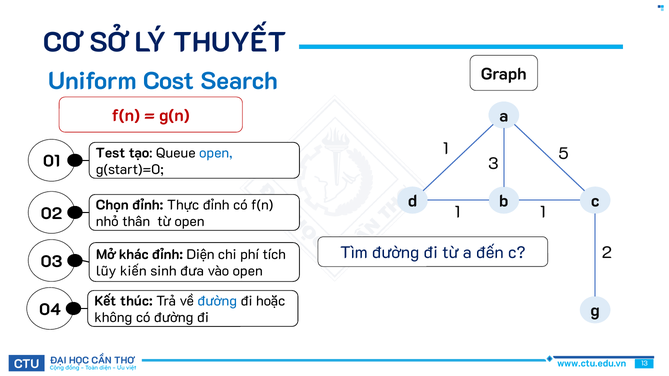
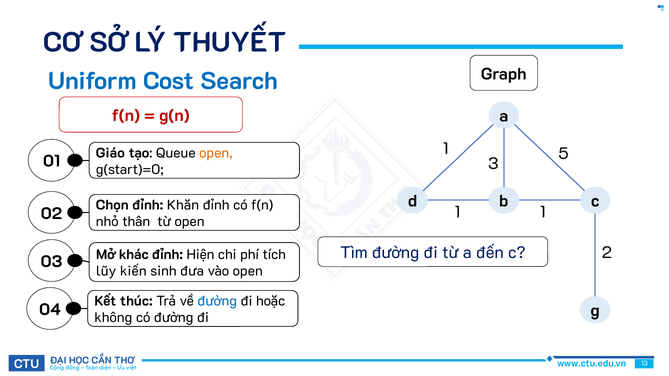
Test: Test -> Giáo
open at (216, 153) colour: blue -> orange
Thực: Thực -> Khăn
đỉnh Diện: Diện -> Hiện
